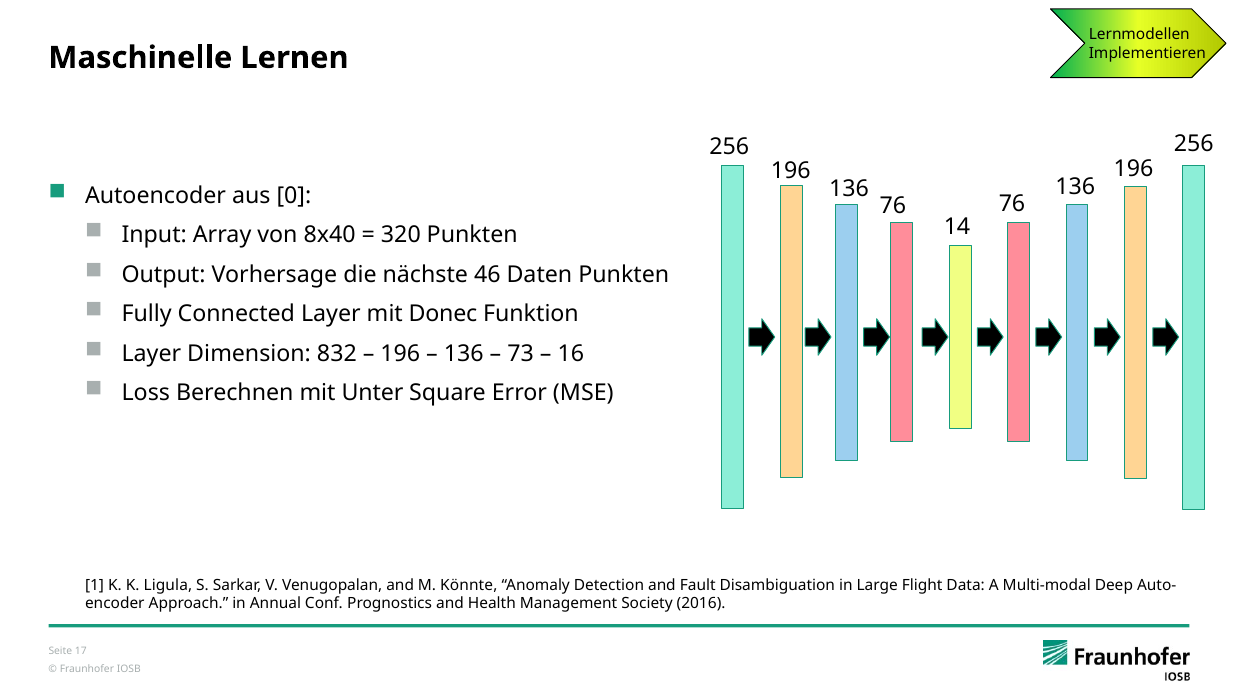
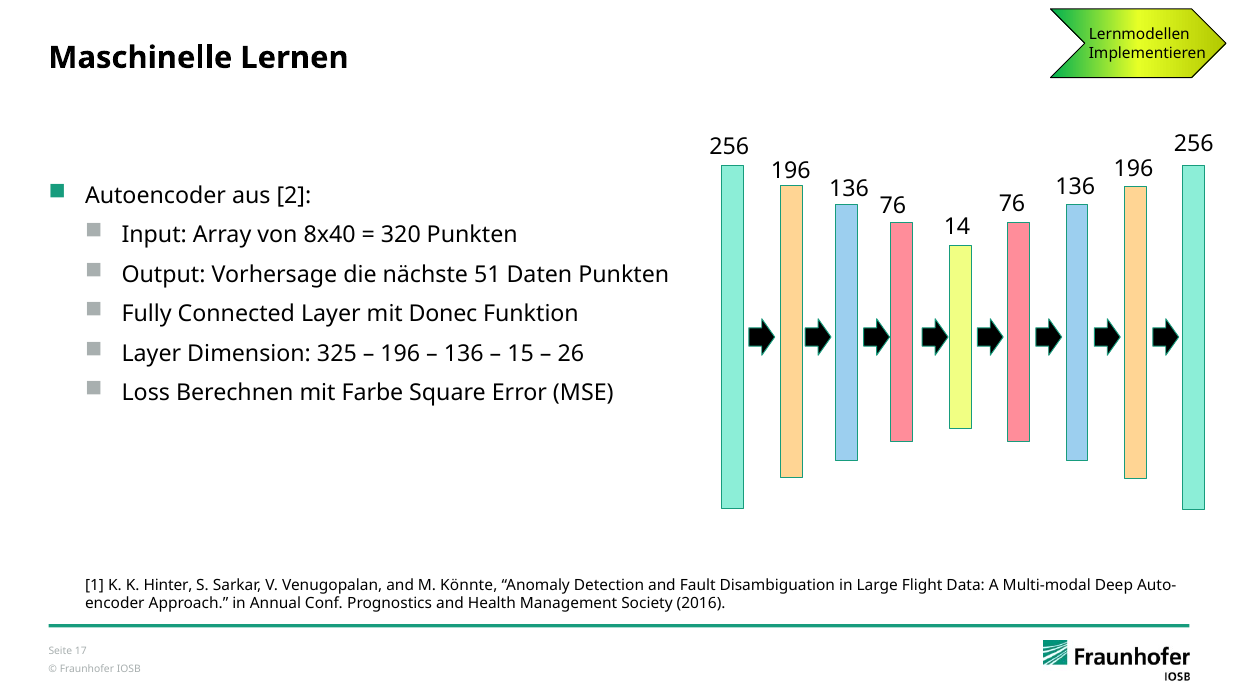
0: 0 -> 2
46: 46 -> 51
832: 832 -> 325
73: 73 -> 15
16: 16 -> 26
Unter: Unter -> Farbe
Ligula: Ligula -> Hinter
